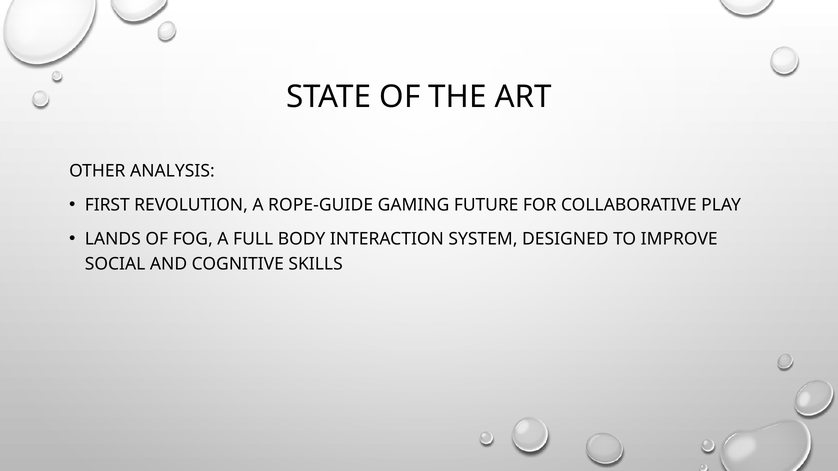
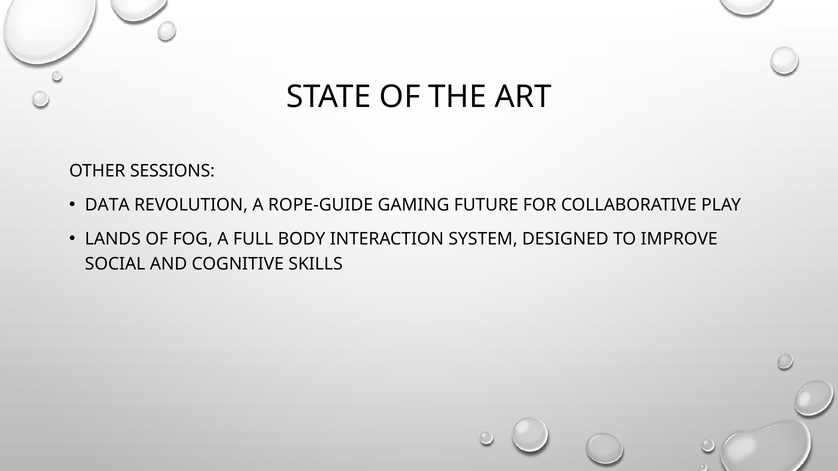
ANALYSIS: ANALYSIS -> SESSIONS
FIRST: FIRST -> DATA
